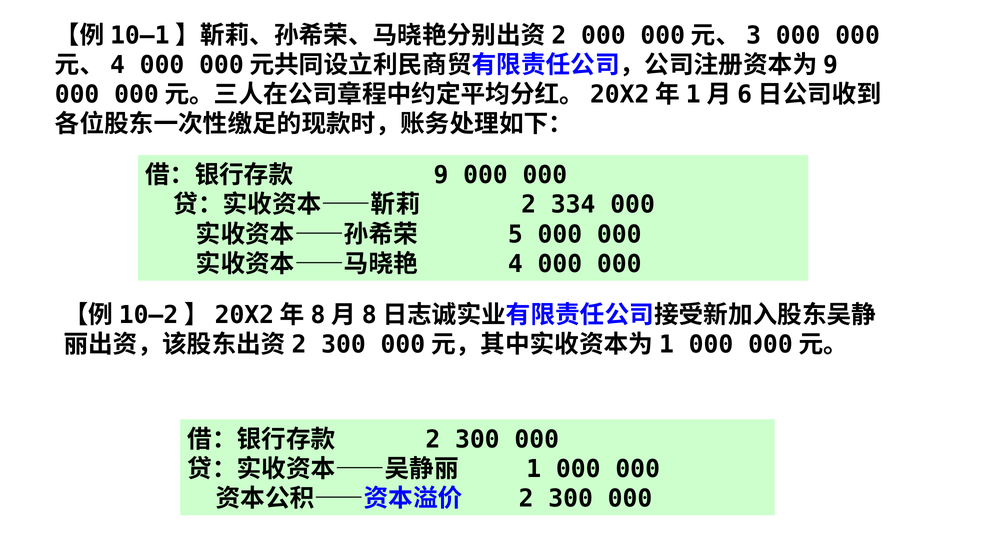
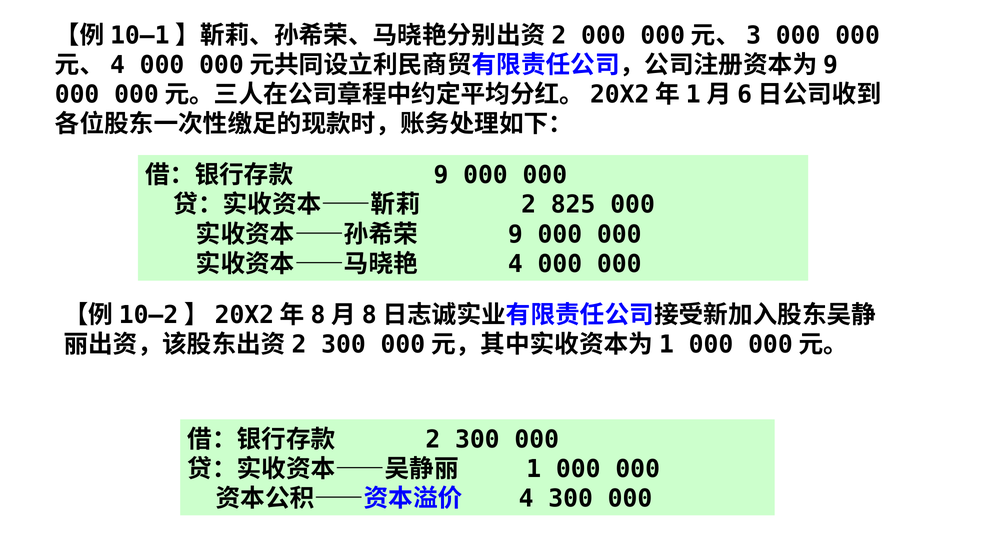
334: 334 -> 825
5 at (515, 235): 5 -> 9
2 at (526, 499): 2 -> 4
